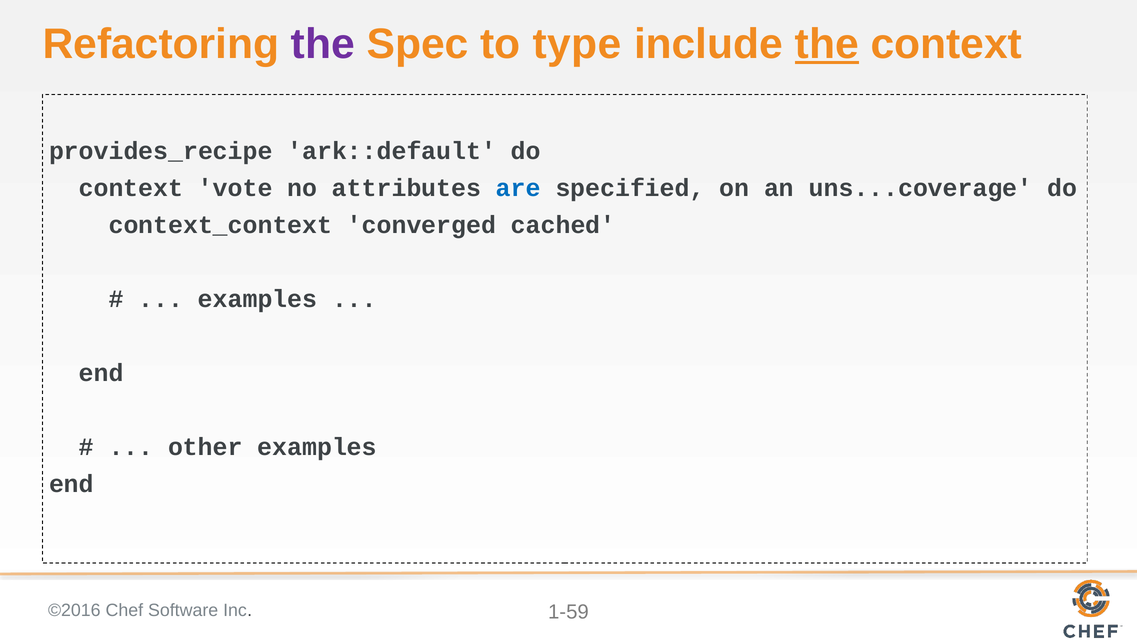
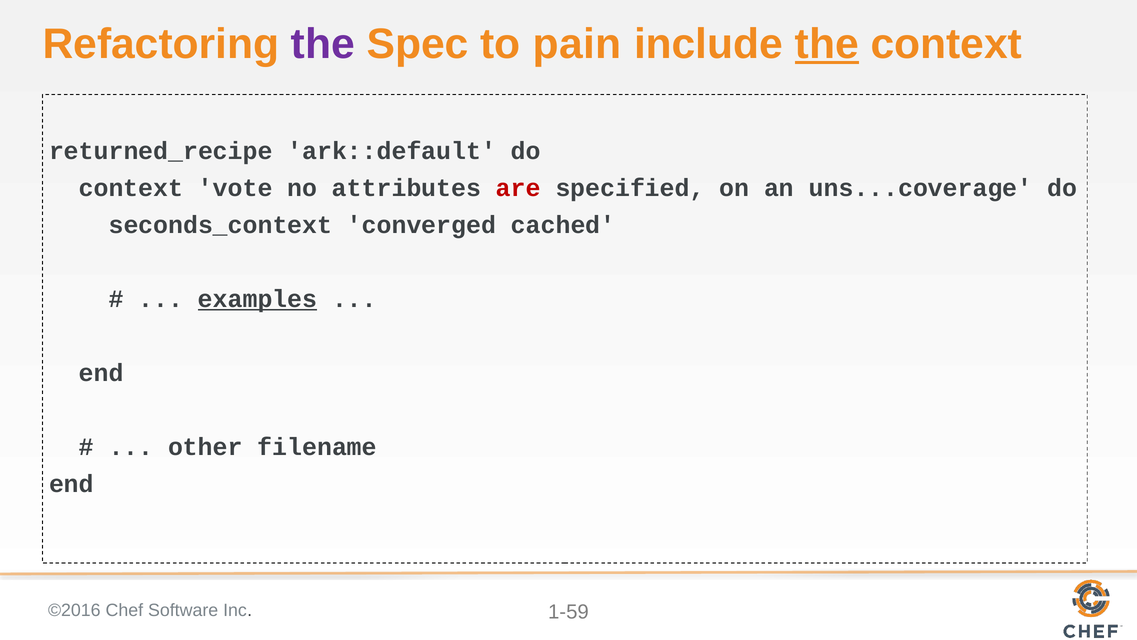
type: type -> pain
provides_recipe: provides_recipe -> returned_recipe
are colour: blue -> red
context_context: context_context -> seconds_context
examples at (258, 299) underline: none -> present
other examples: examples -> filename
